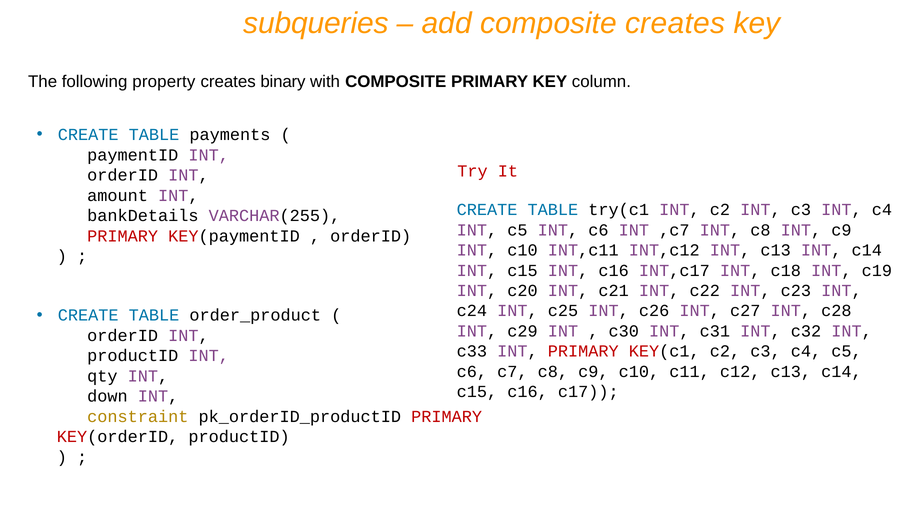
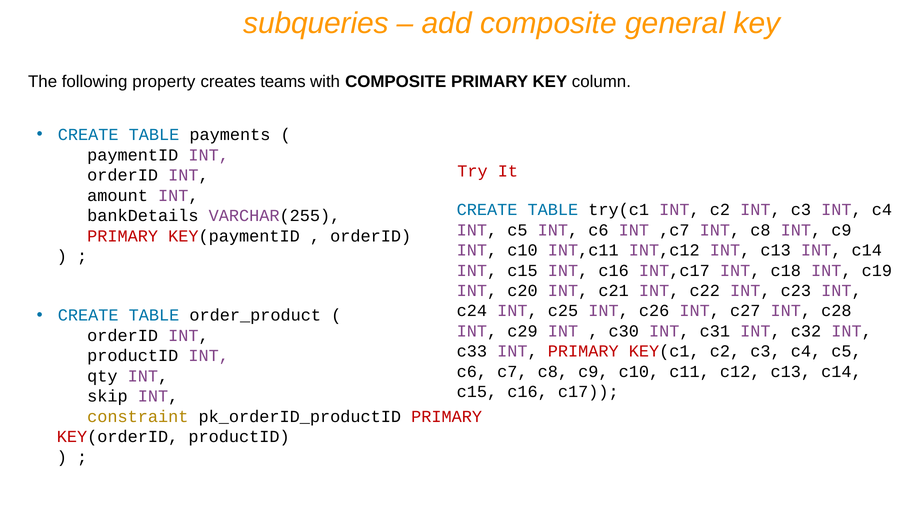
composite creates: creates -> general
binary: binary -> teams
down: down -> skip
